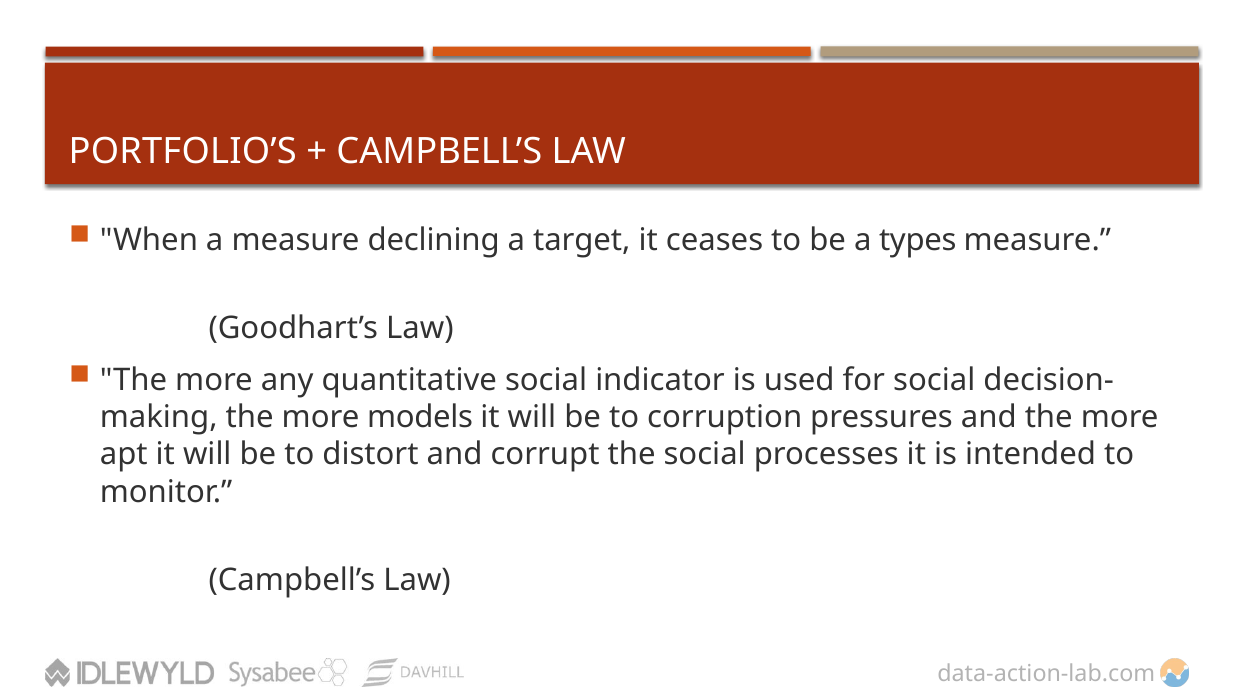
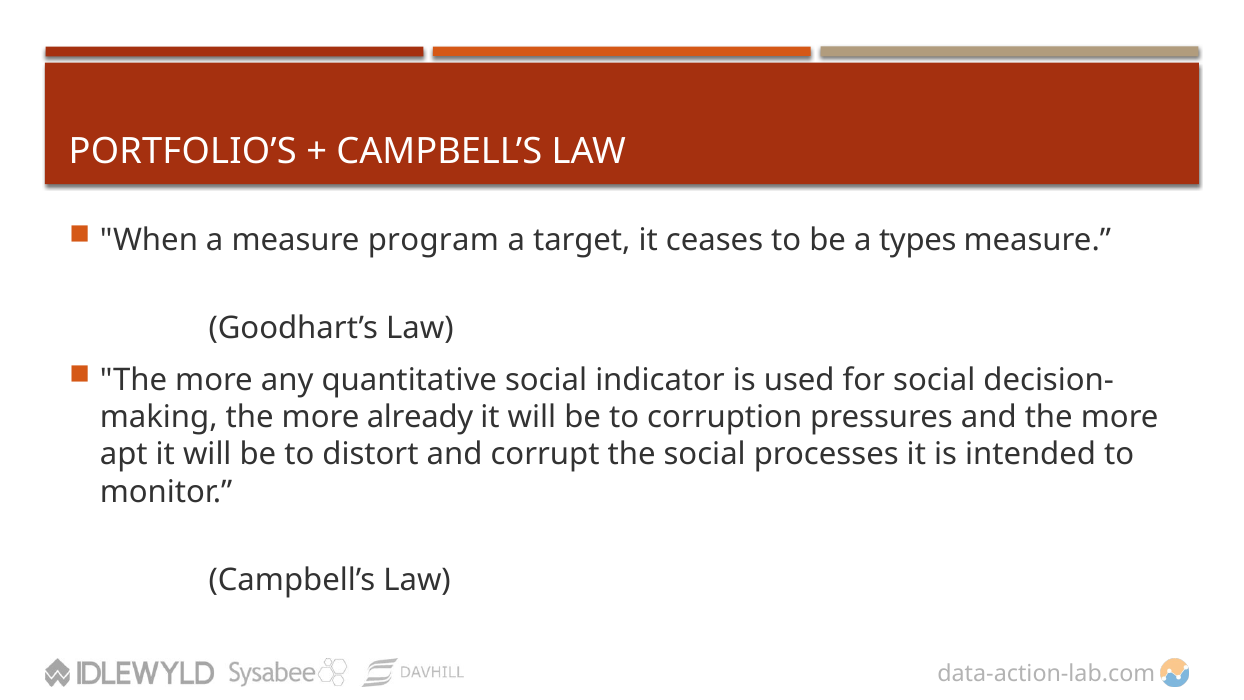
declining: declining -> program
models: models -> already
